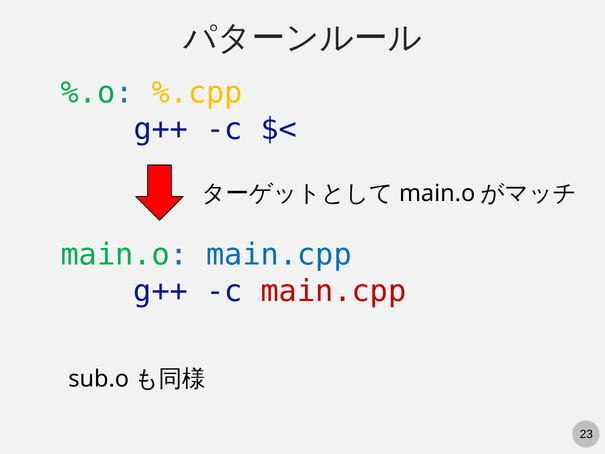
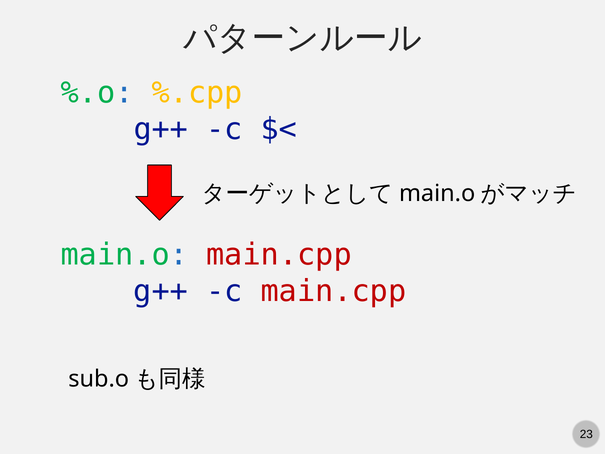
main.cpp at (279, 255) colour: blue -> red
